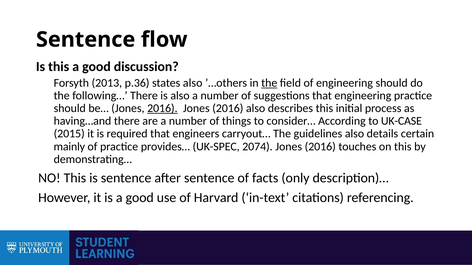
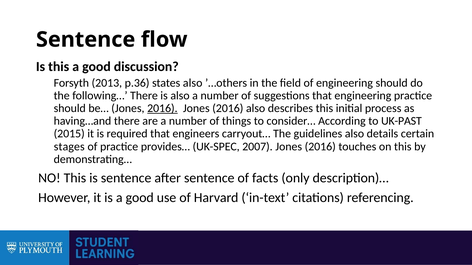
the at (269, 83) underline: present -> none
UK-CASE: UK-CASE -> UK-PAST
mainly: mainly -> stages
2074: 2074 -> 2007
